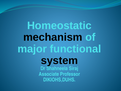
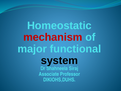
mechanism colour: black -> red
